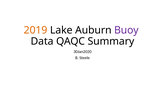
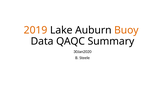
Buoy colour: purple -> orange
